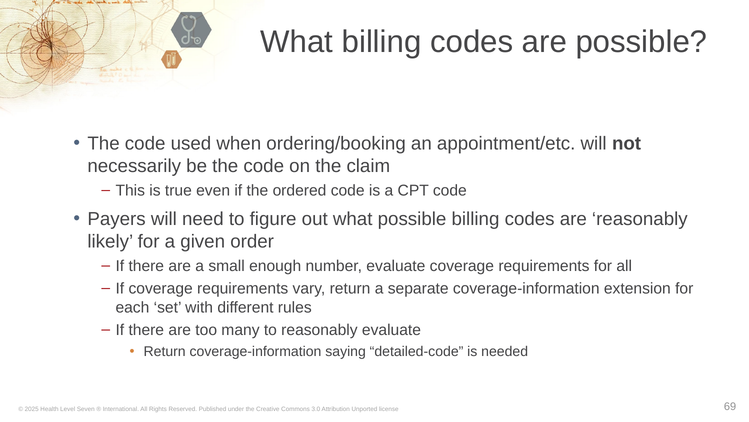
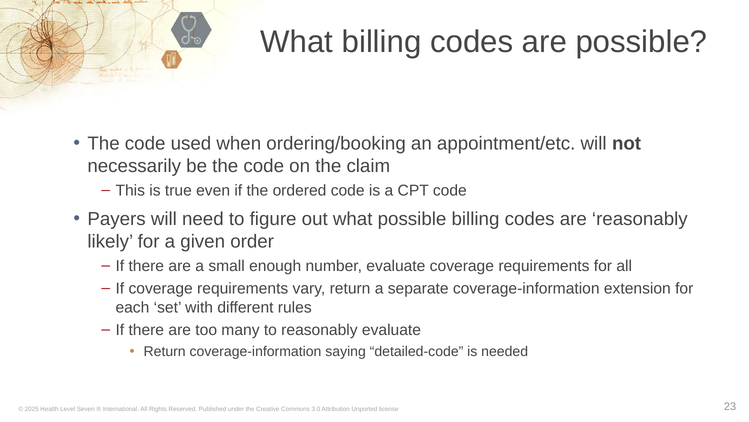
69: 69 -> 23
